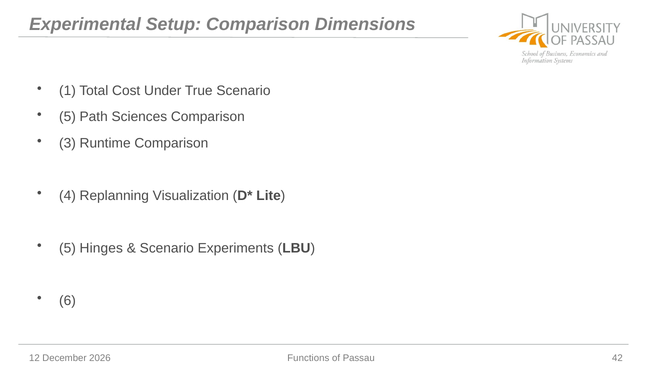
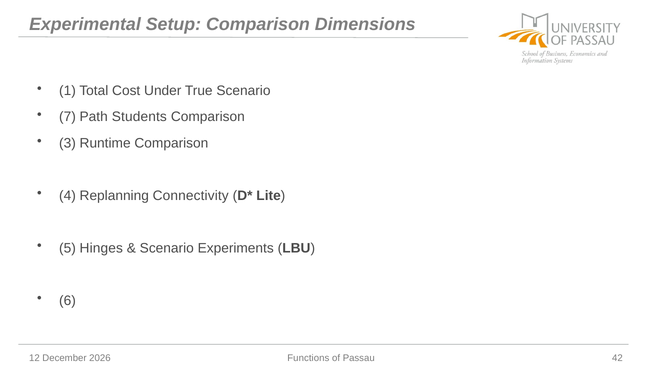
5 at (67, 117): 5 -> 7
Sciences: Sciences -> Students
Visualization: Visualization -> Connectivity
